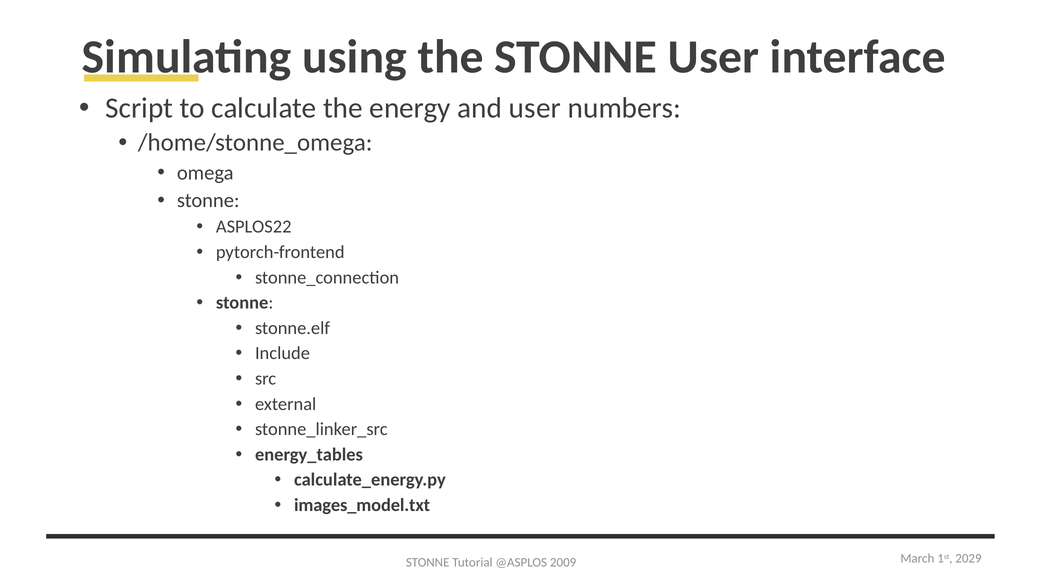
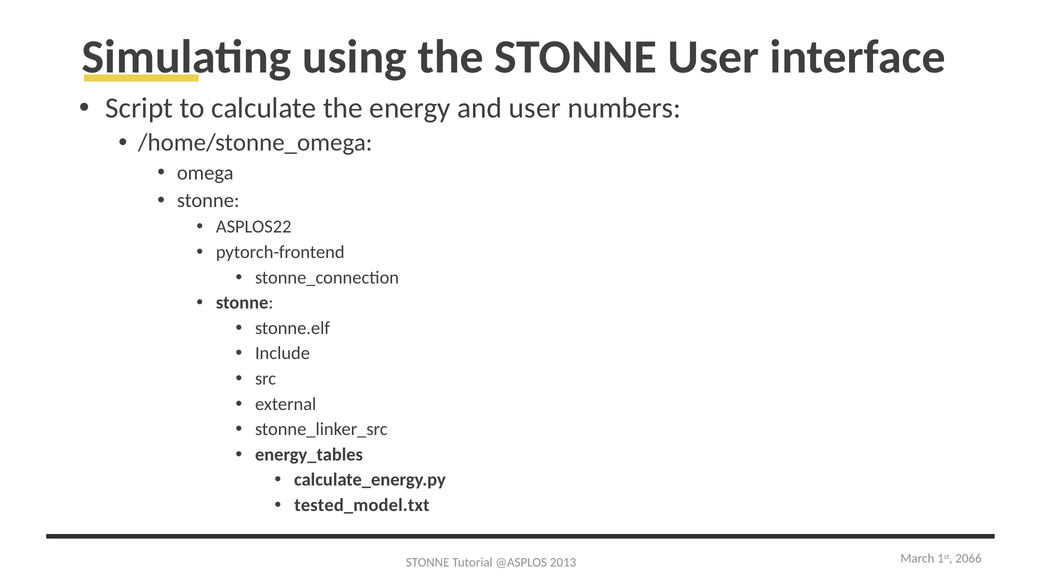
images_model.txt: images_model.txt -> tested_model.txt
2029: 2029 -> 2066
2009: 2009 -> 2013
